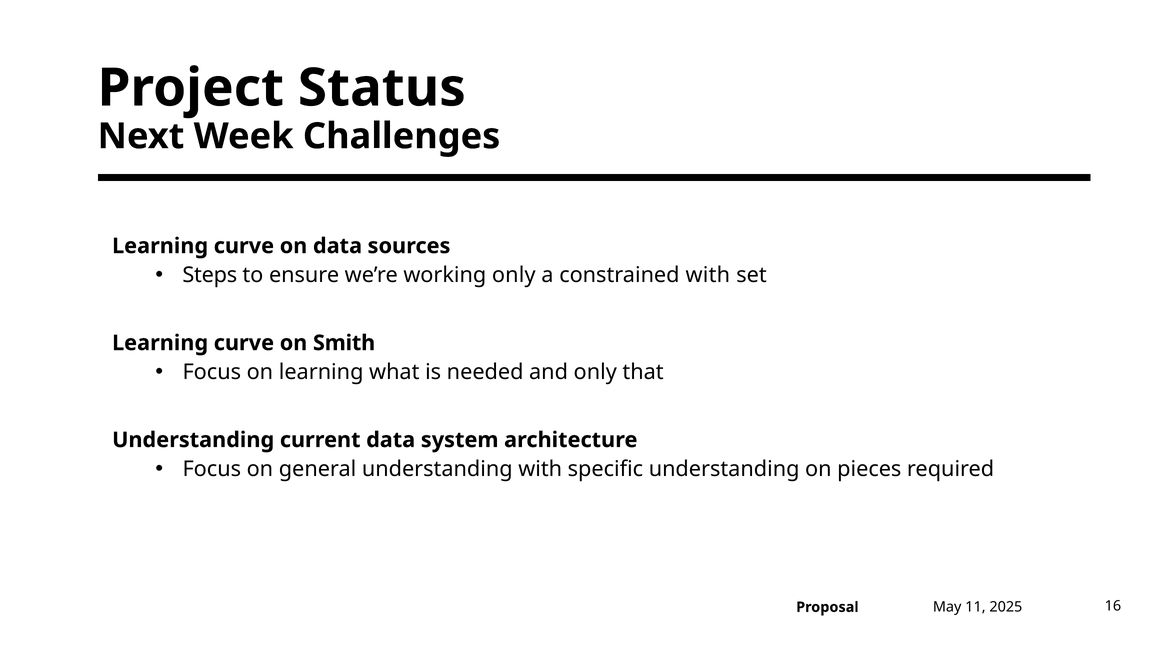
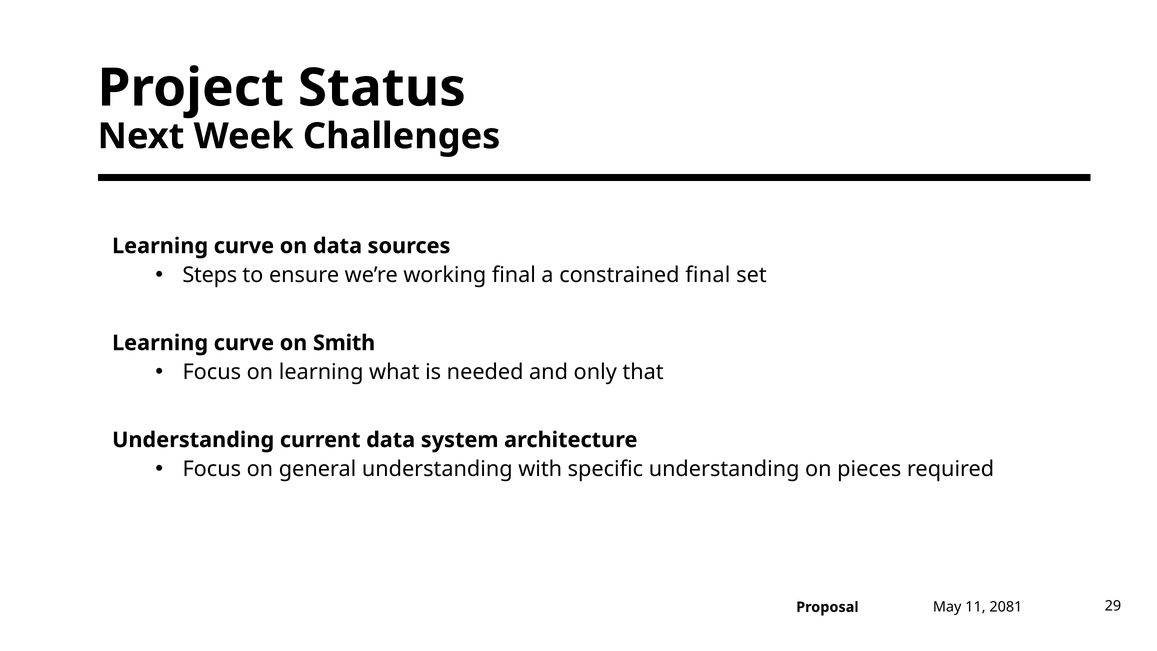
working only: only -> final
constrained with: with -> final
2025: 2025 -> 2081
16: 16 -> 29
